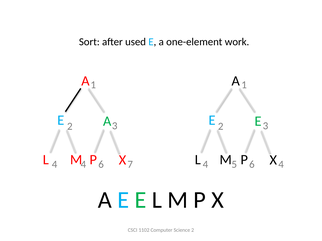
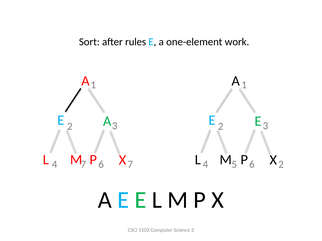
used: used -> rules
4 4: 4 -> 7
5 4: 4 -> 2
